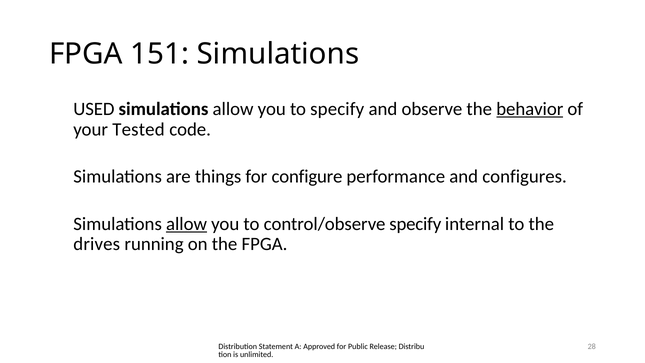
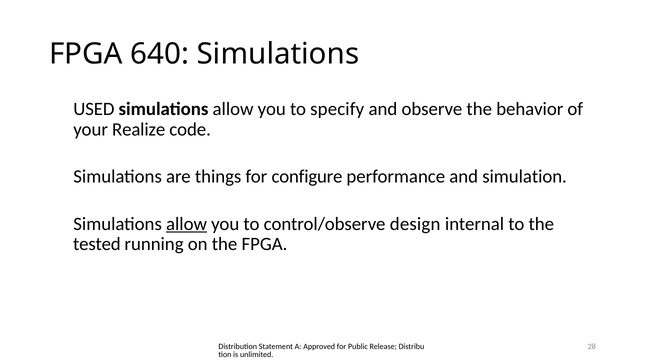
151: 151 -> 640
behavior underline: present -> none
Tested: Tested -> Realize
configures: configures -> simulation
control/observe specify: specify -> design
drives: drives -> tested
